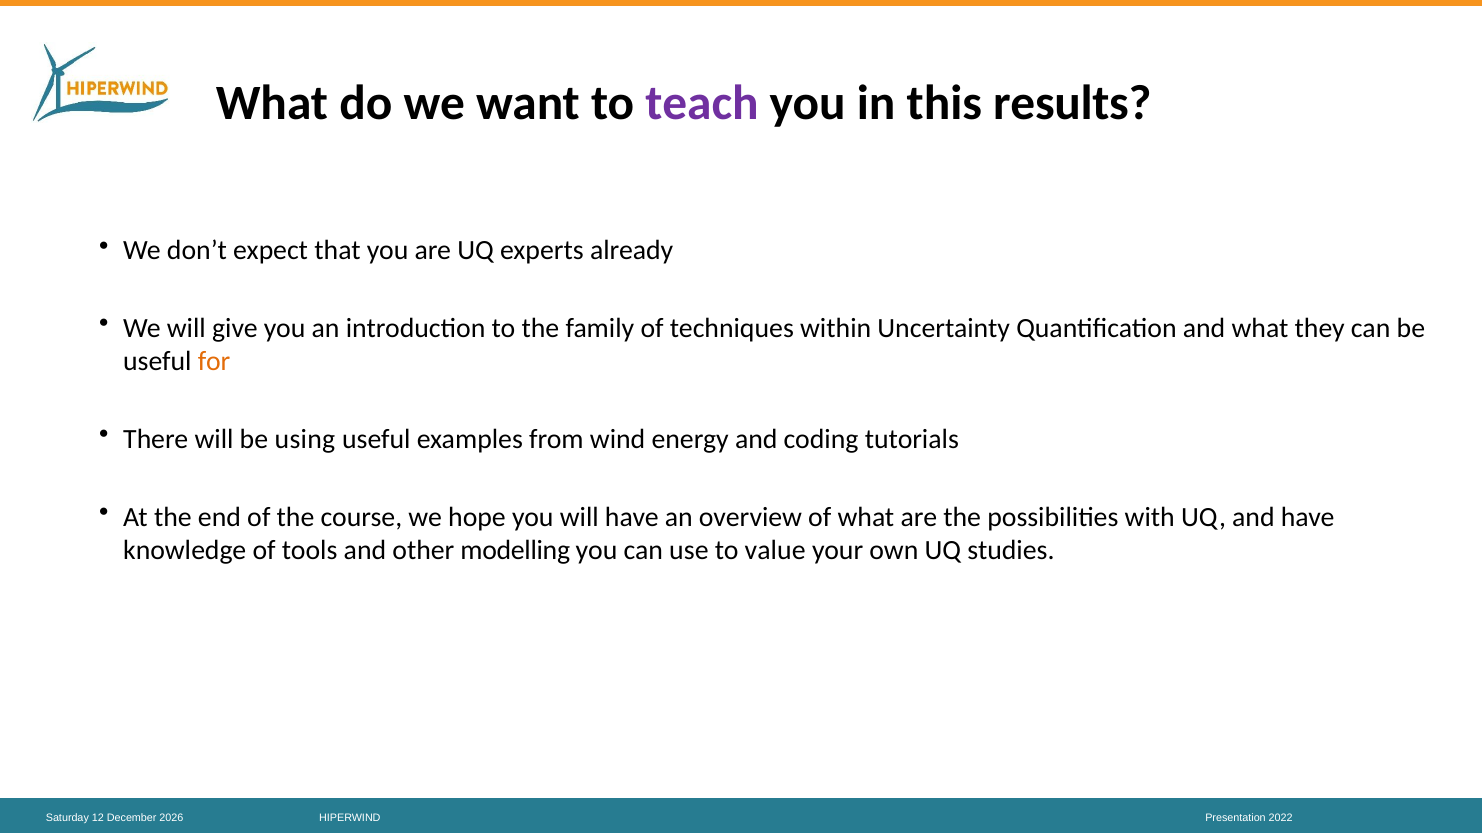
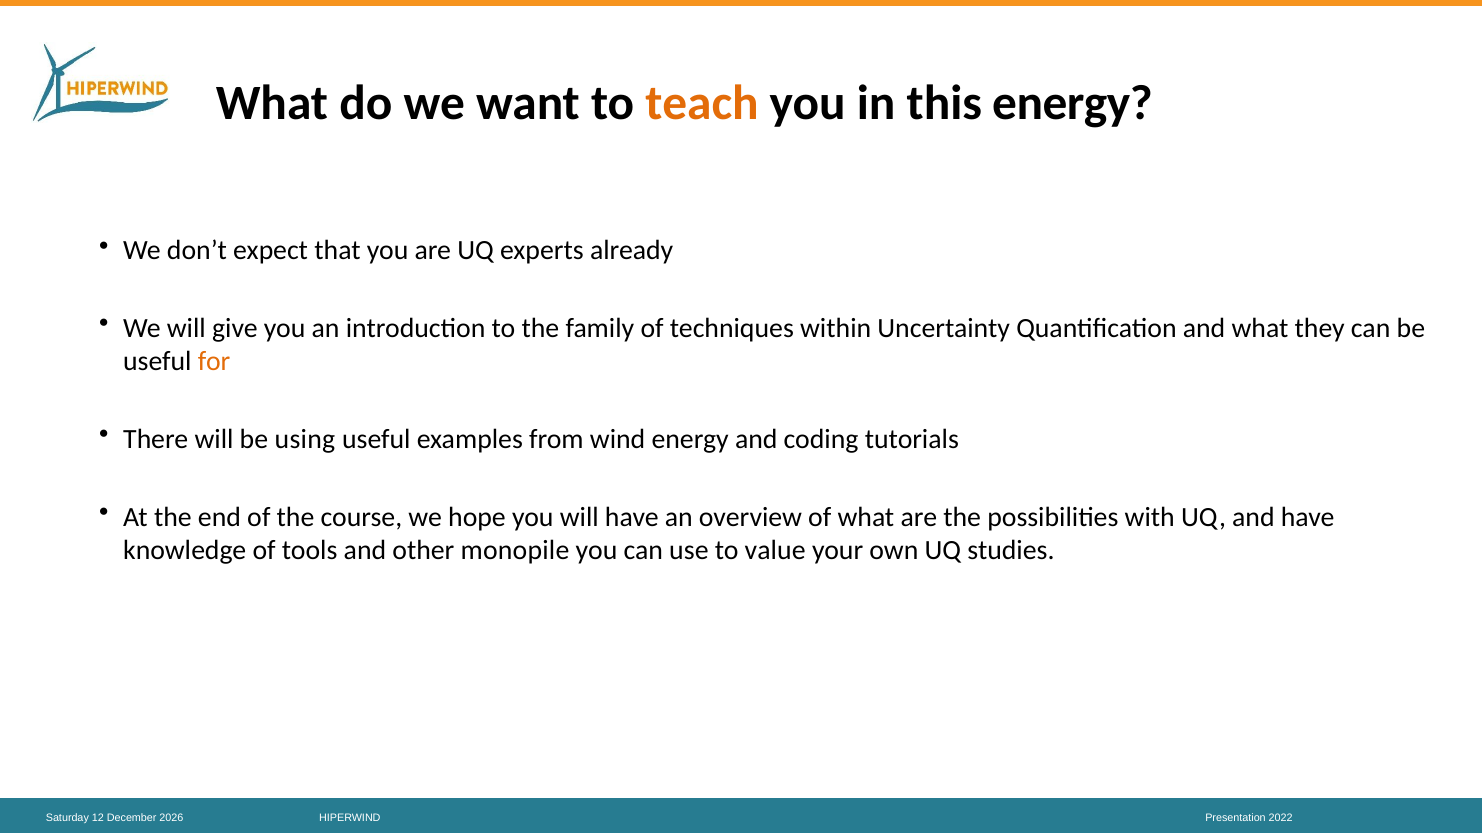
teach colour: purple -> orange
this results: results -> energy
modelling: modelling -> monopile
